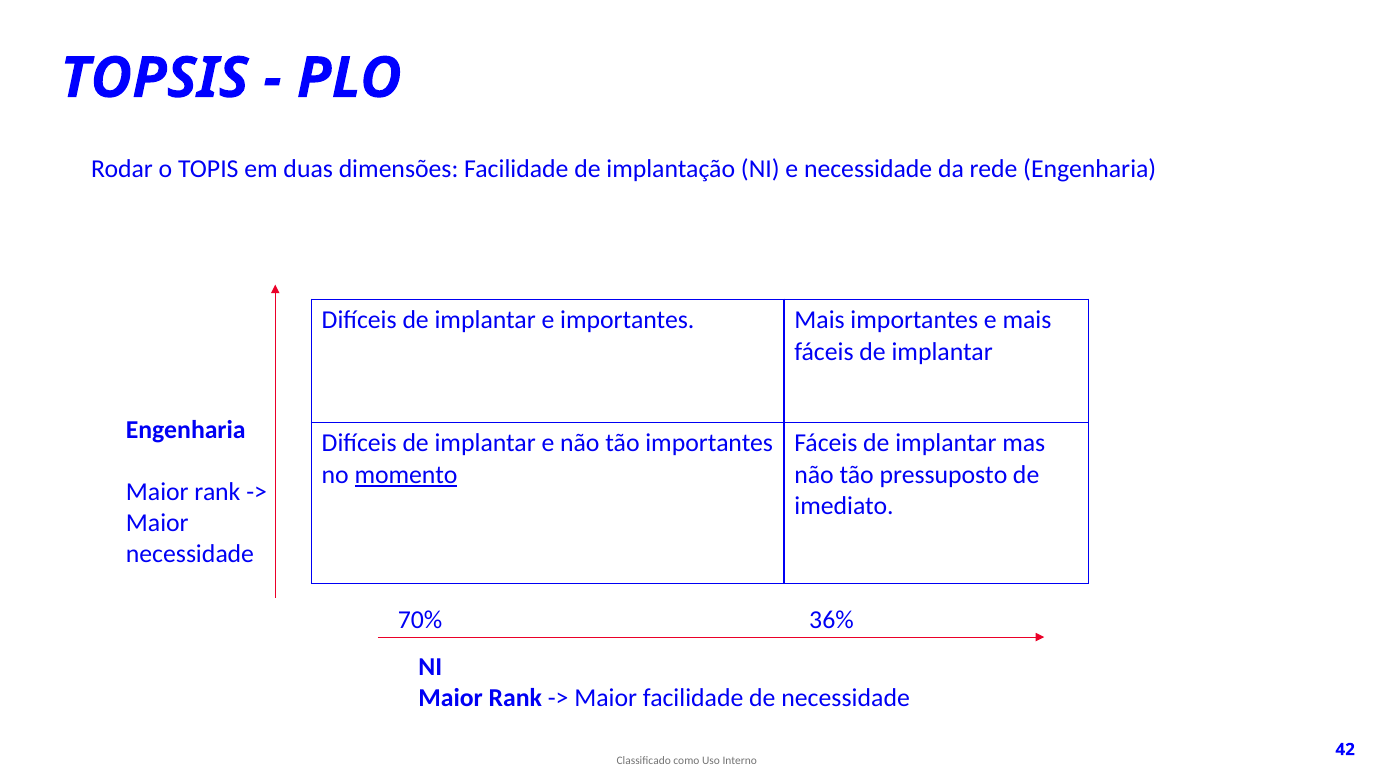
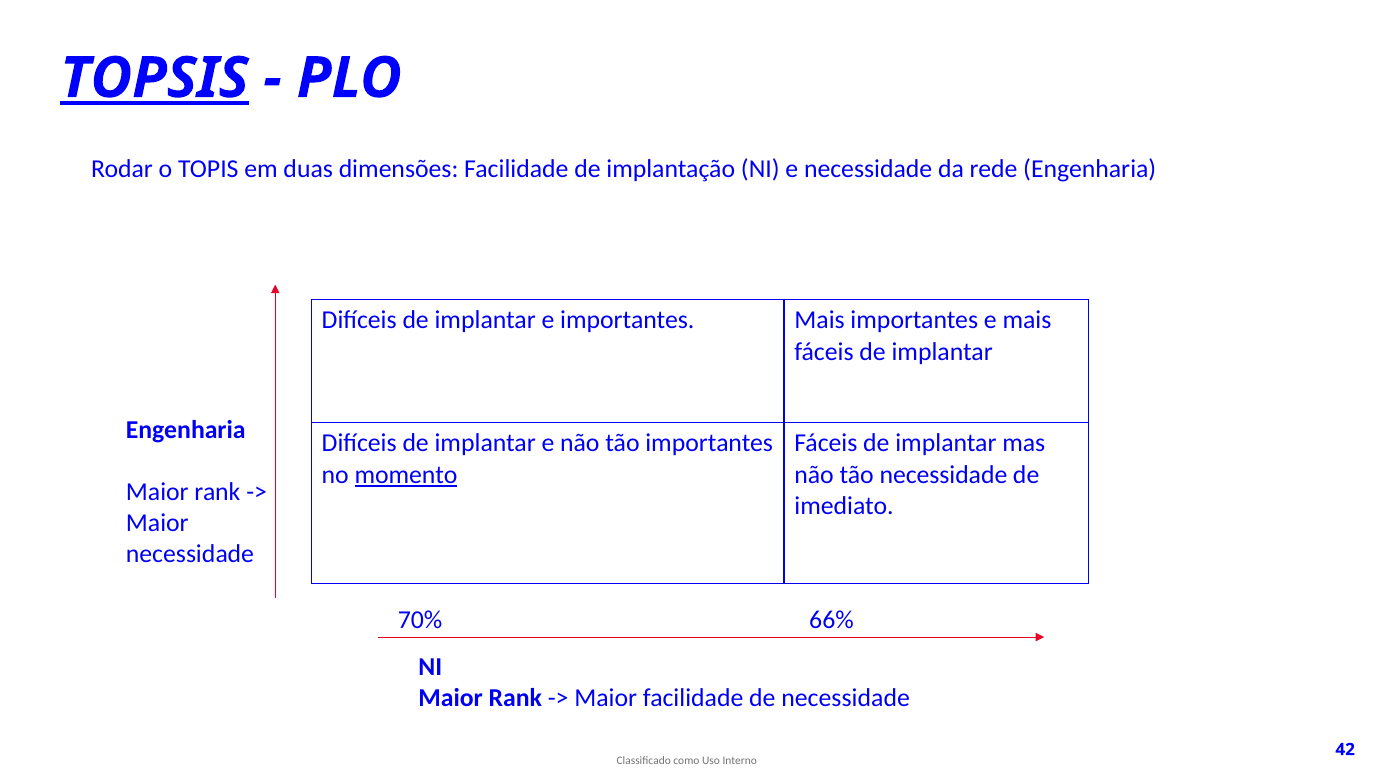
TOPSIS underline: none -> present
tão pressuposto: pressuposto -> necessidade
36%: 36% -> 66%
